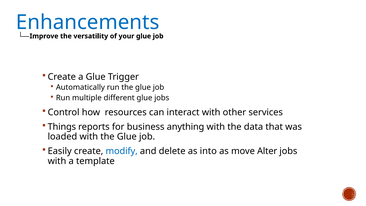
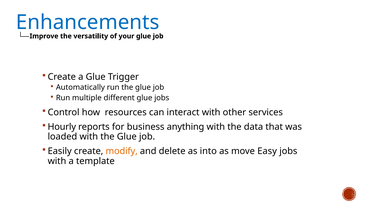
Things: Things -> Hourly
modify colour: blue -> orange
Alter: Alter -> Easy
